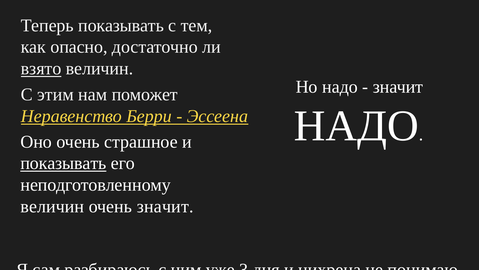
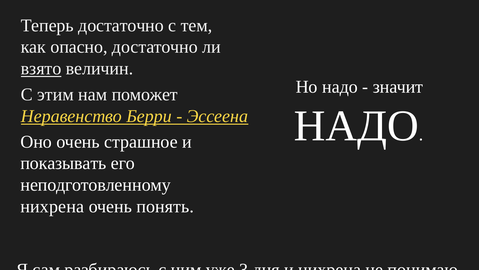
Теперь показывать: показывать -> достаточно
показывать at (63, 163) underline: present -> none
величин at (52, 206): величин -> нихрена
очень значит: значит -> понять
